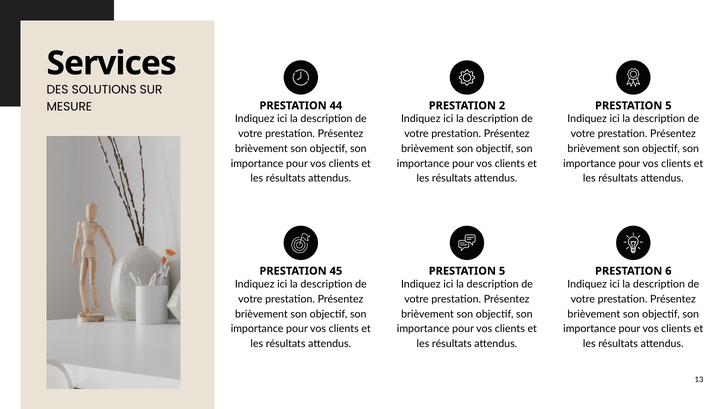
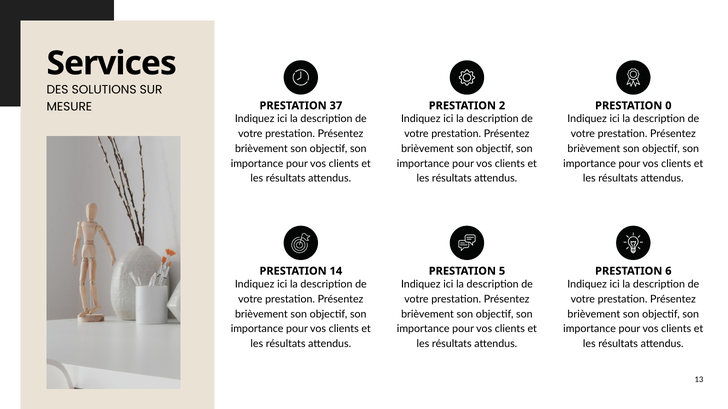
44: 44 -> 37
5 at (668, 106): 5 -> 0
45: 45 -> 14
